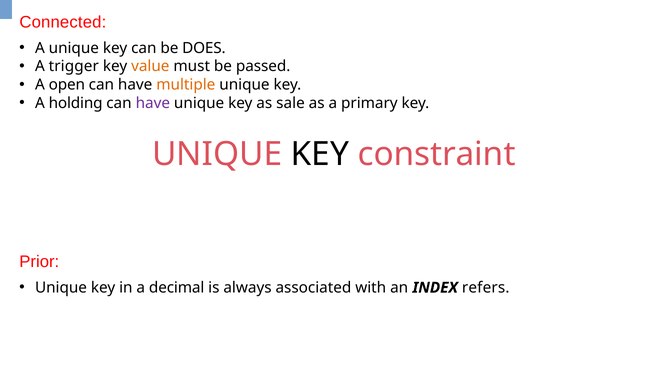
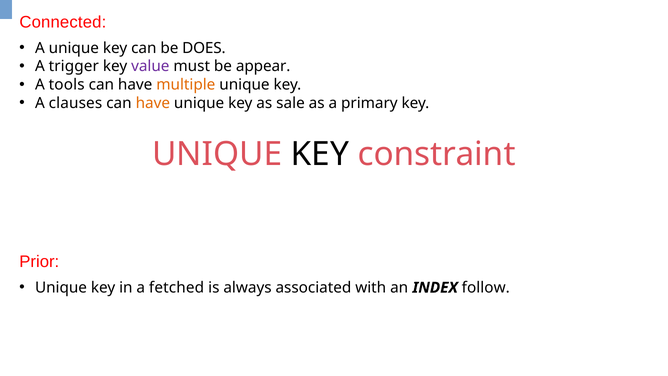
value colour: orange -> purple
passed: passed -> appear
open: open -> tools
holding: holding -> clauses
have at (153, 103) colour: purple -> orange
decimal: decimal -> fetched
refers: refers -> follow
